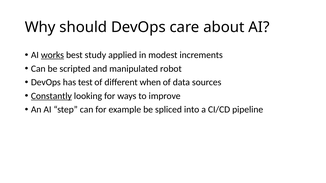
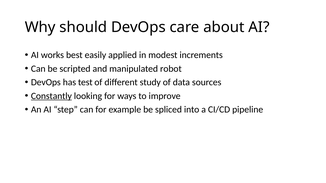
works underline: present -> none
study: study -> easily
when: when -> study
